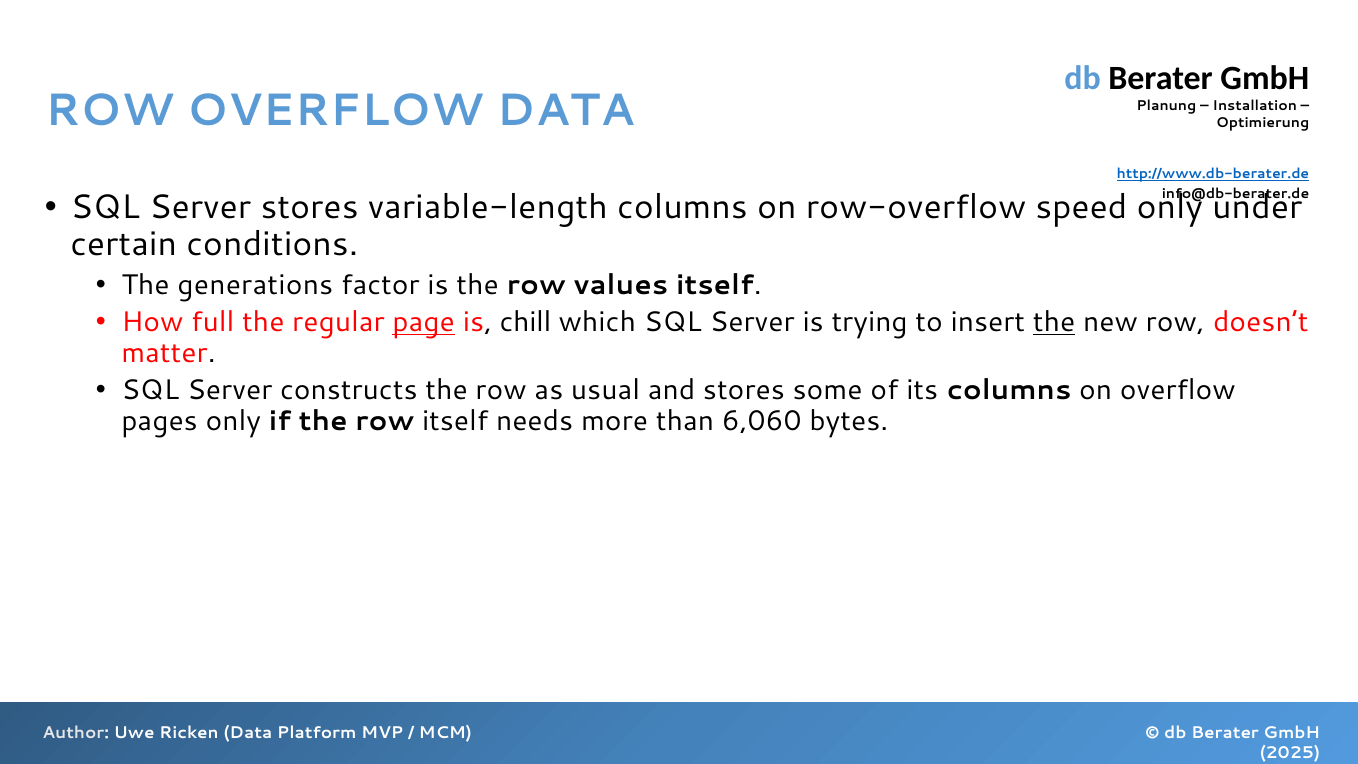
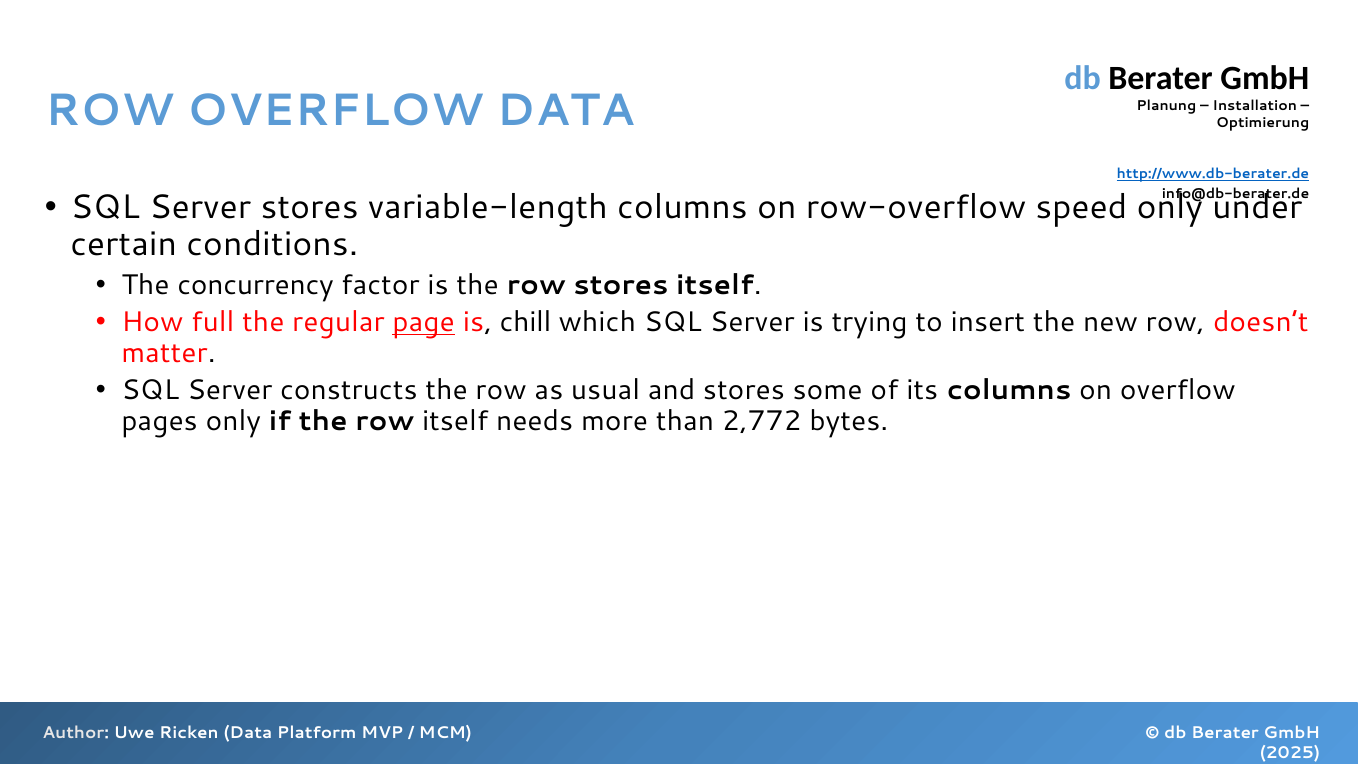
generations: generations -> concurrency
row values: values -> stores
the at (1054, 322) underline: present -> none
6,060: 6,060 -> 2,772
